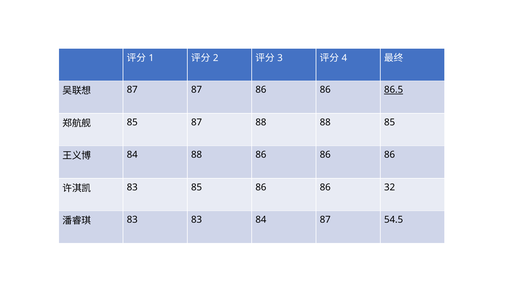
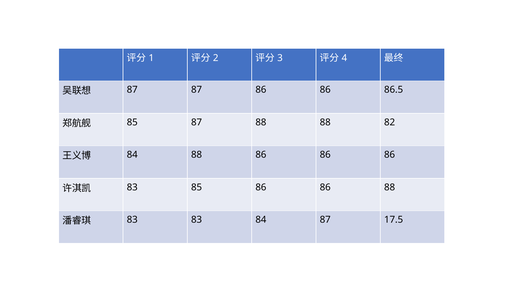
86.5 underline: present -> none
88 85: 85 -> 82
86 32: 32 -> 88
54.5: 54.5 -> 17.5
